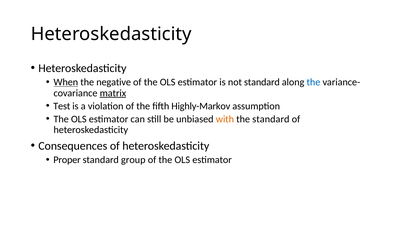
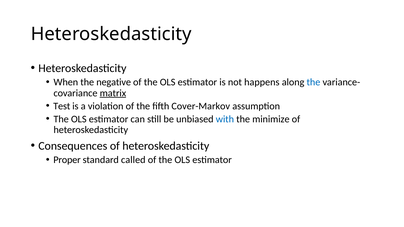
When underline: present -> none
not standard: standard -> happens
Highly-Markov: Highly-Markov -> Cover-Markov
with colour: orange -> blue
the standard: standard -> minimize
group: group -> called
